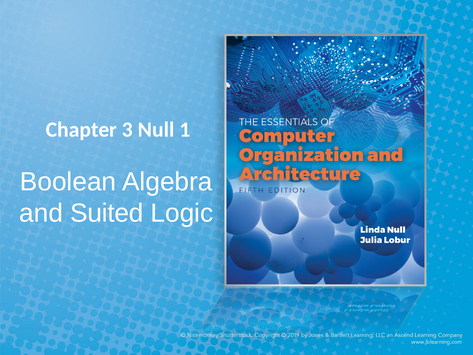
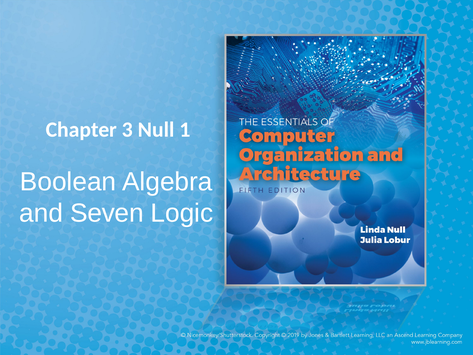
Suited: Suited -> Seven
